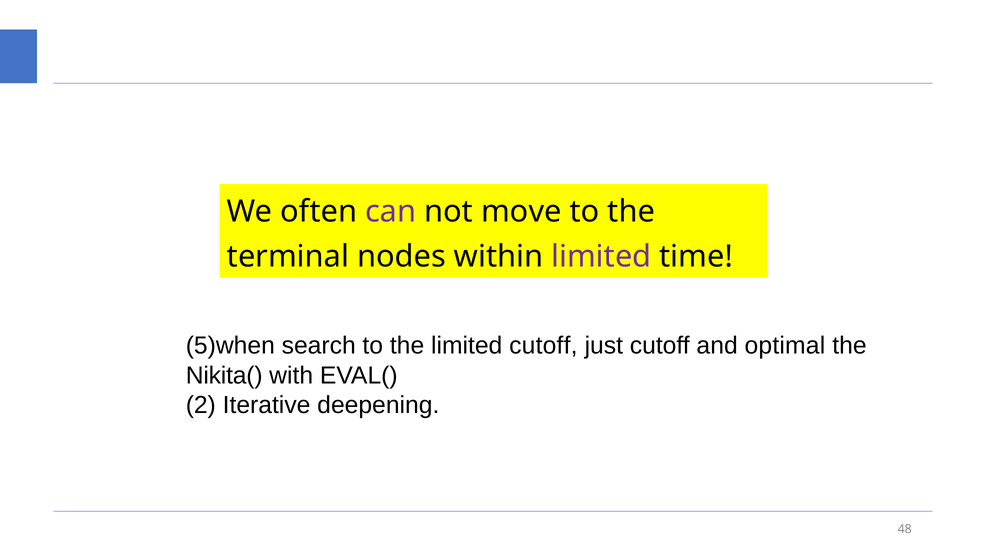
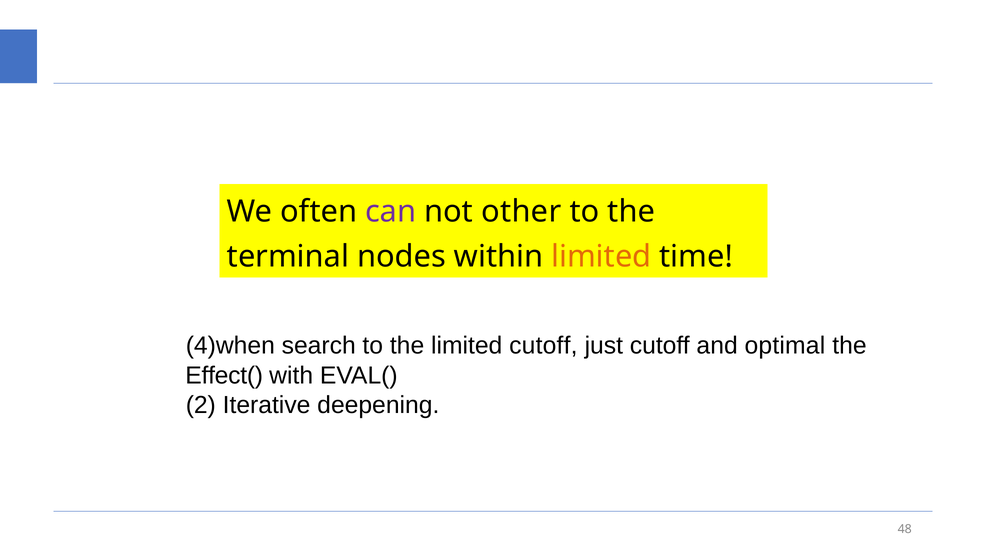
move: move -> other
limited at (601, 257) colour: purple -> orange
5)when: 5)when -> 4)when
Nikita(: Nikita( -> Effect(
